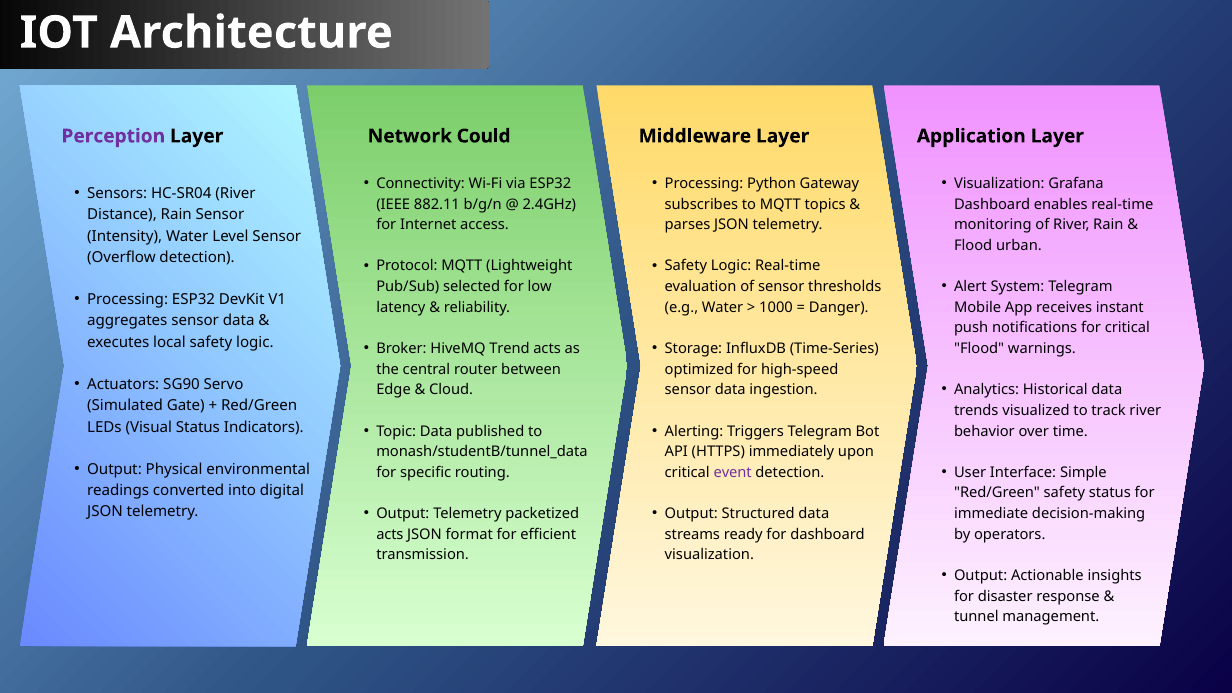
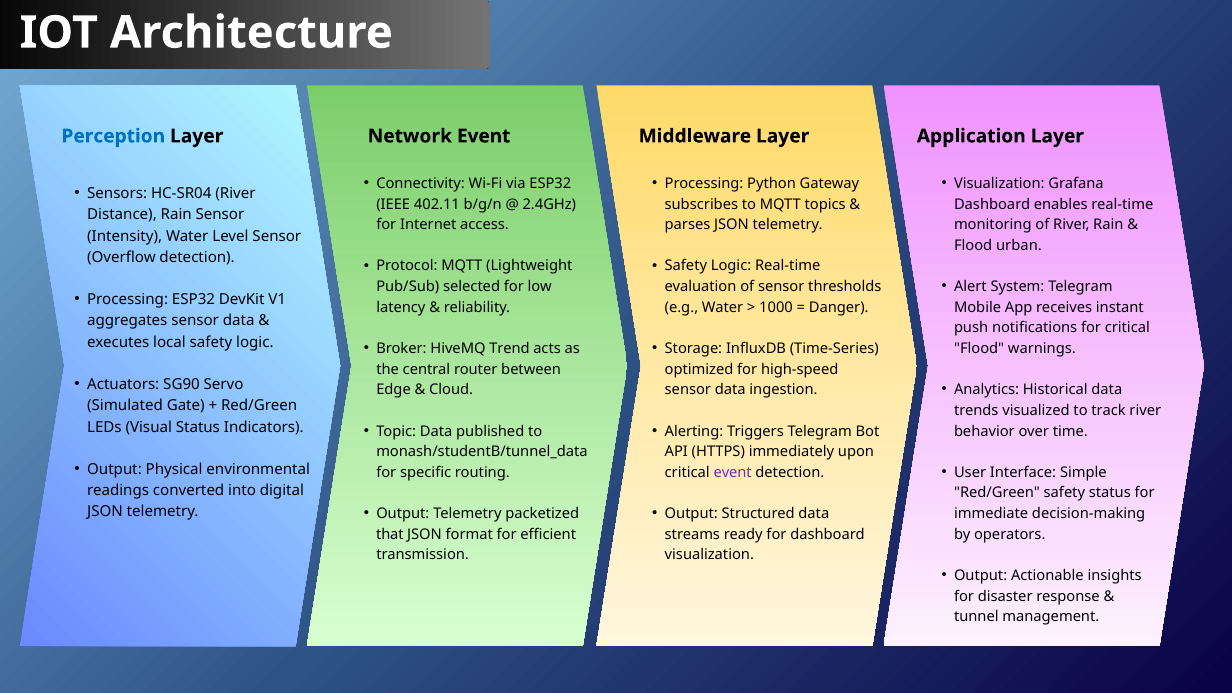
Perception colour: purple -> blue
Network Could: Could -> Event
882.11: 882.11 -> 402.11
acts at (390, 534): acts -> that
